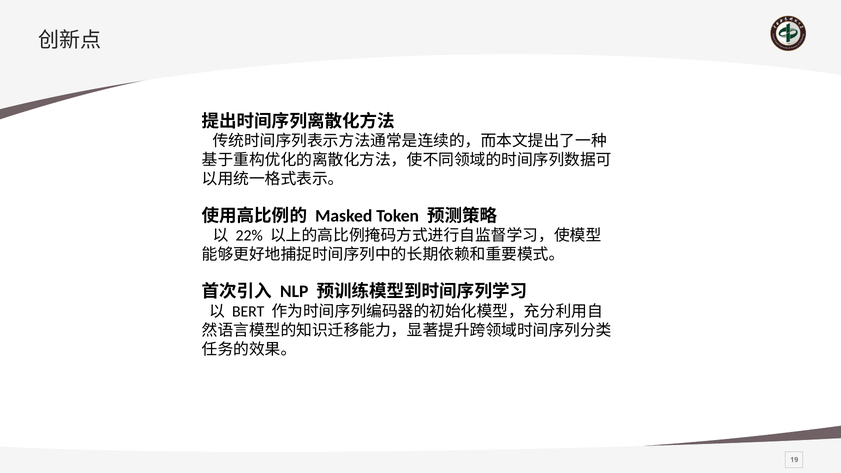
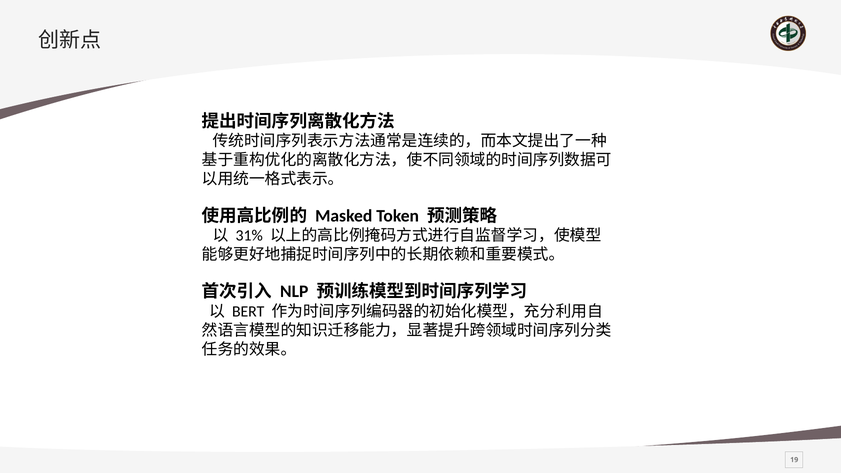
22%: 22% -> 31%
